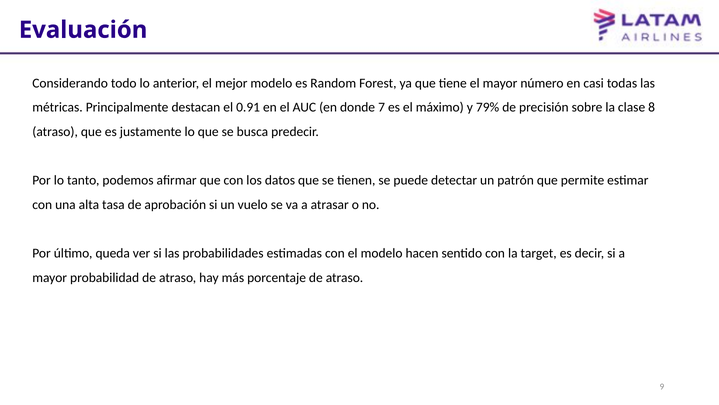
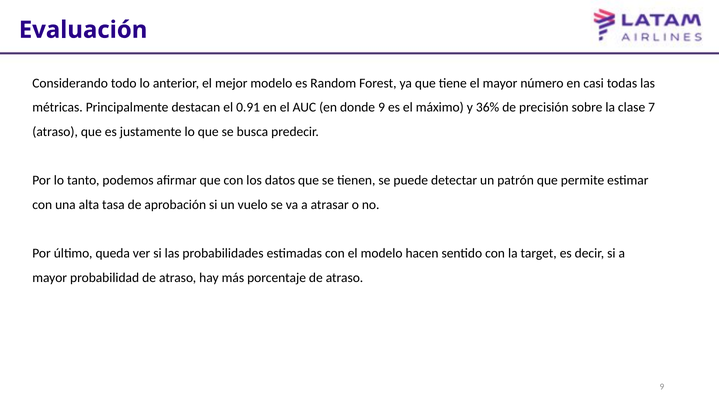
donde 7: 7 -> 9
79%: 79% -> 36%
8: 8 -> 7
